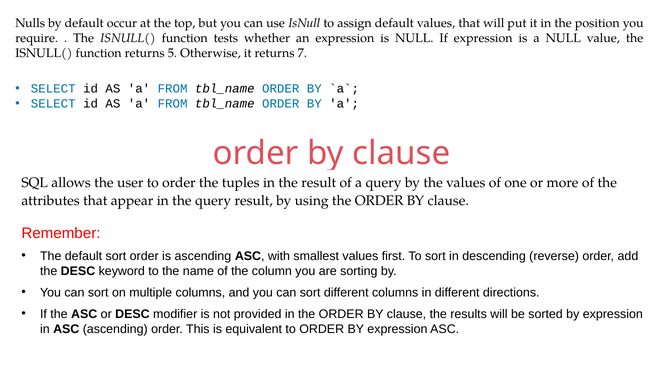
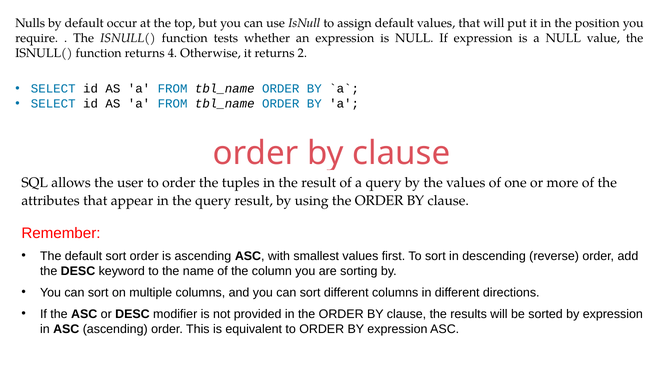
5: 5 -> 4
7: 7 -> 2
